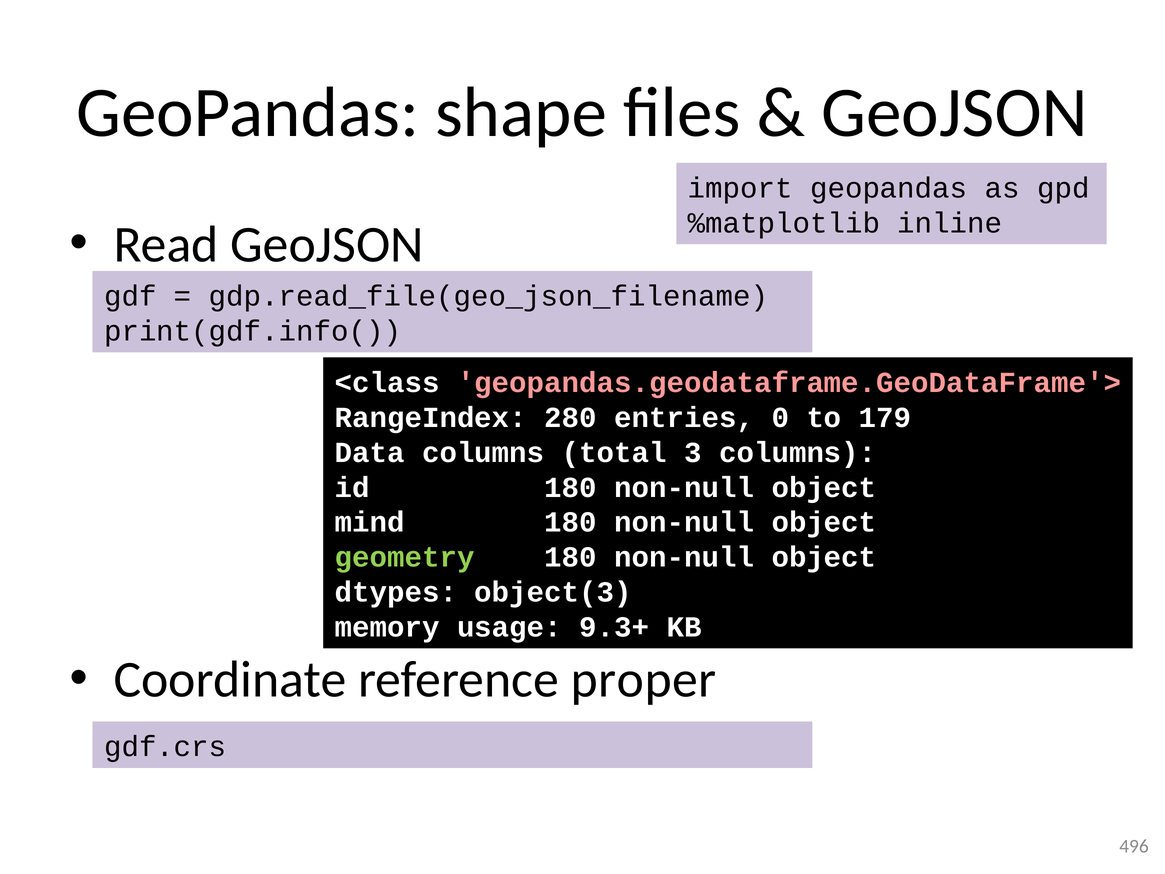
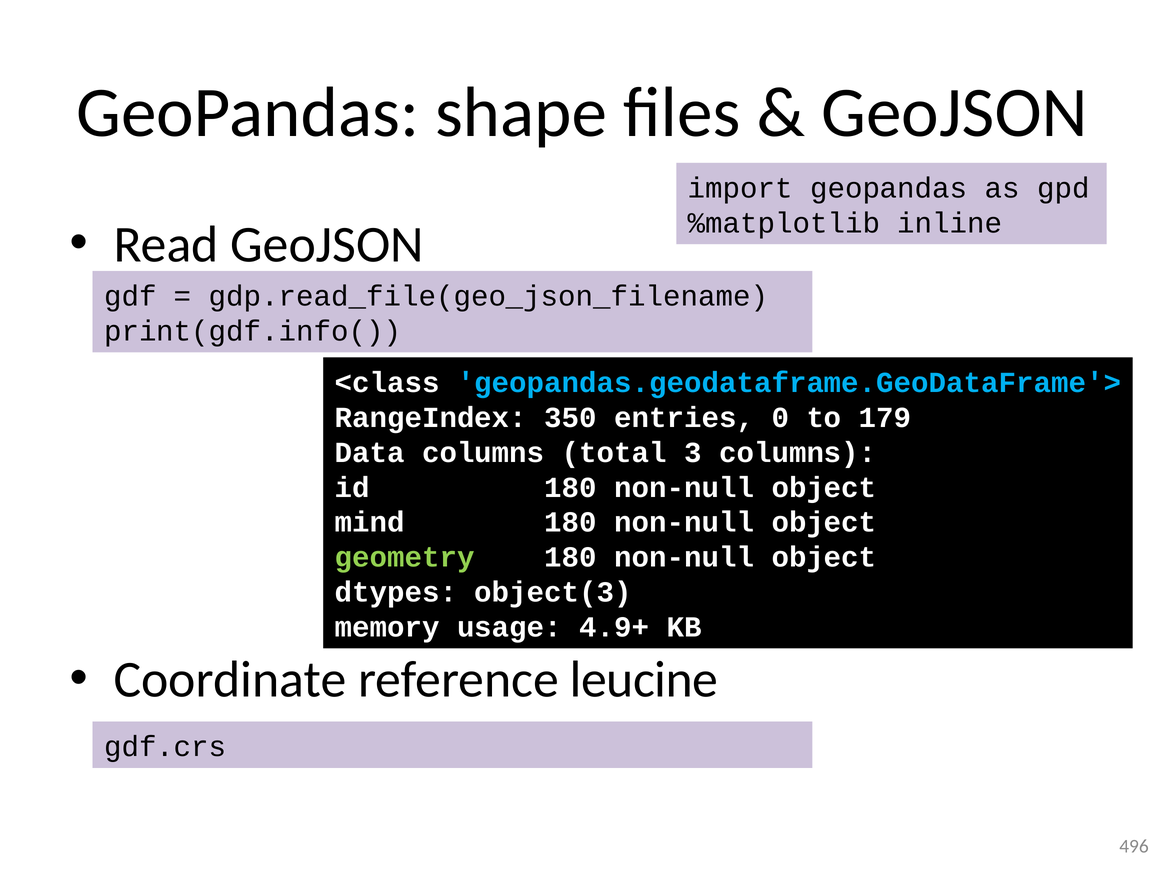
geopandas.geodataframe.GeoDataFrame'> colour: pink -> light blue
280: 280 -> 350
9.3+: 9.3+ -> 4.9+
proper: proper -> leucine
